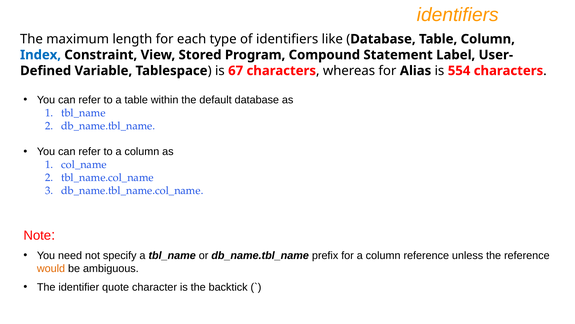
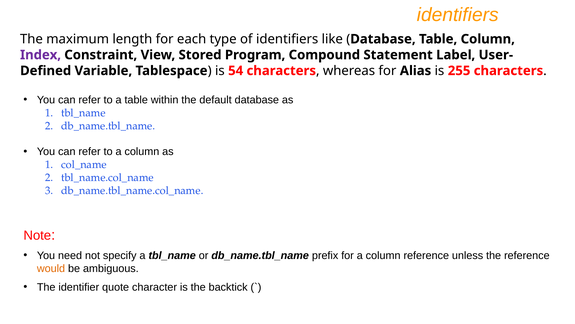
Index colour: blue -> purple
67: 67 -> 54
554: 554 -> 255
